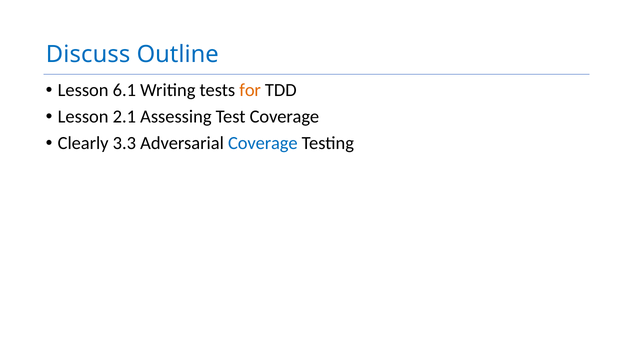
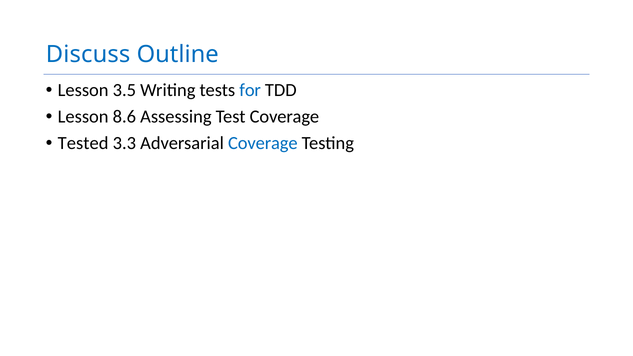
6.1: 6.1 -> 3.5
for colour: orange -> blue
2.1: 2.1 -> 8.6
Clearly: Clearly -> Tested
